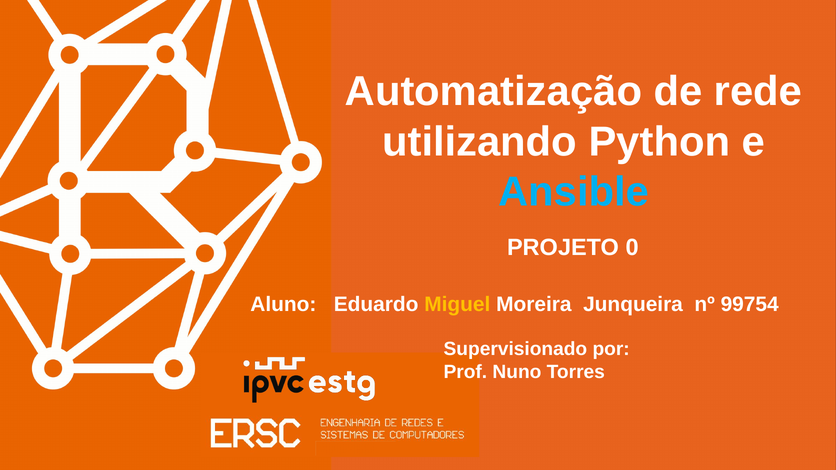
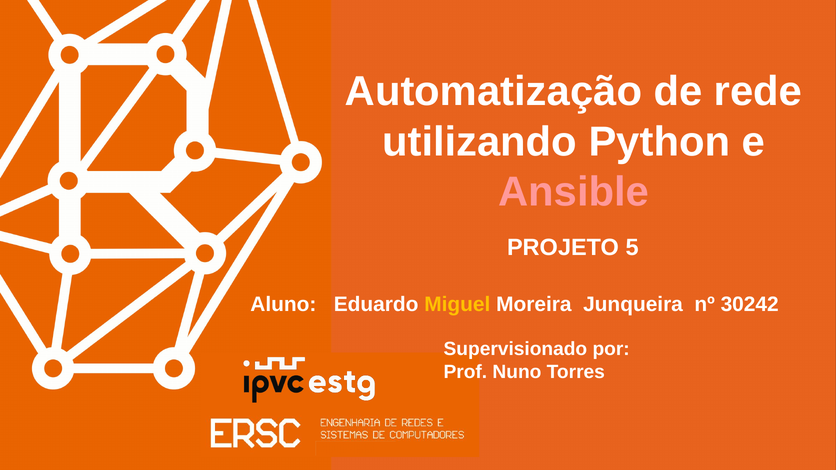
Ansible colour: light blue -> pink
0: 0 -> 5
99754: 99754 -> 30242
